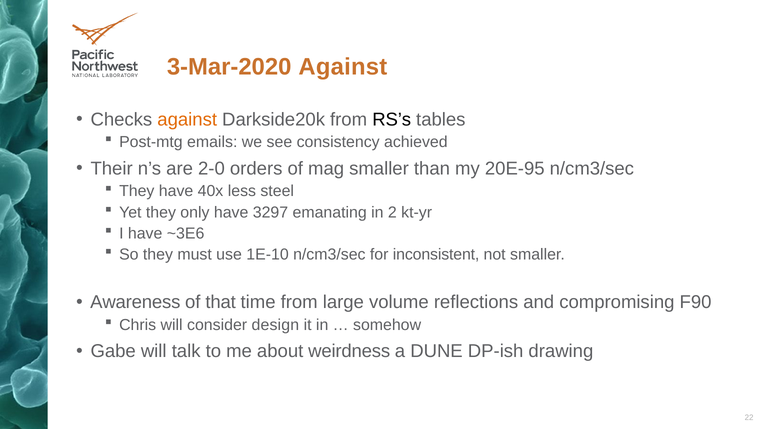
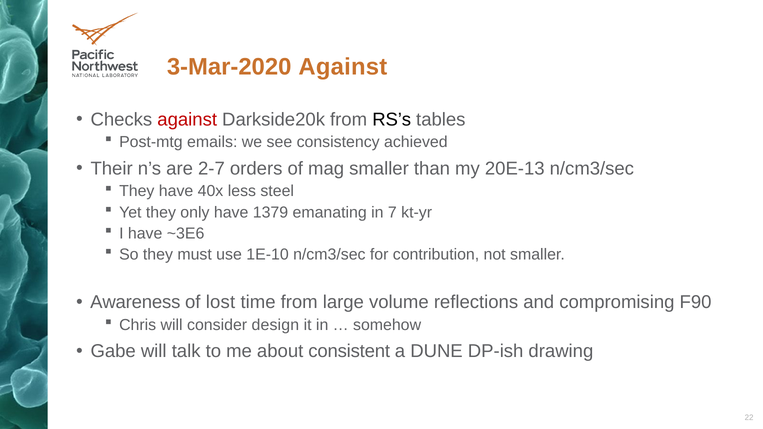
against at (187, 120) colour: orange -> red
2-0: 2-0 -> 2-7
20E-95: 20E-95 -> 20E-13
3297: 3297 -> 1379
2: 2 -> 7
inconsistent: inconsistent -> contribution
that: that -> lost
weirdness: weirdness -> consistent
